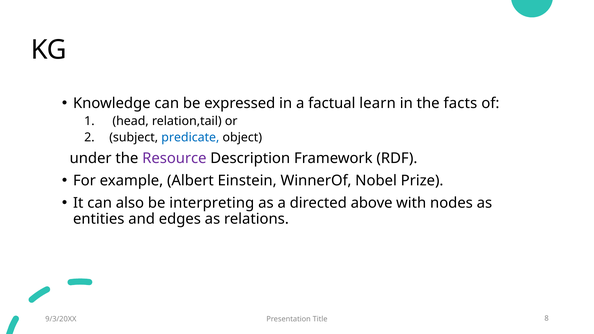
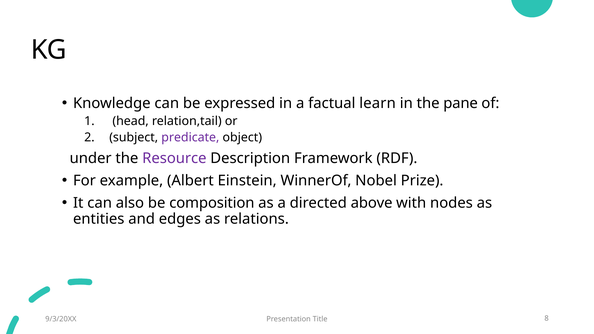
facts: facts -> pane
predicate colour: blue -> purple
interpreting: interpreting -> composition
